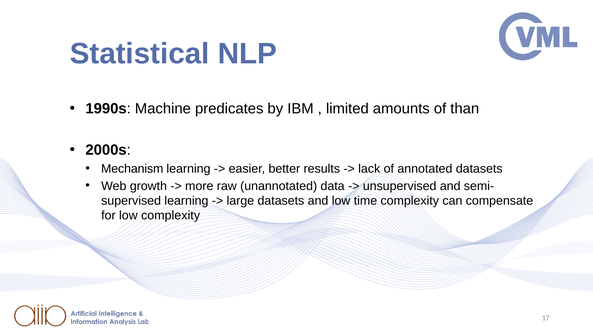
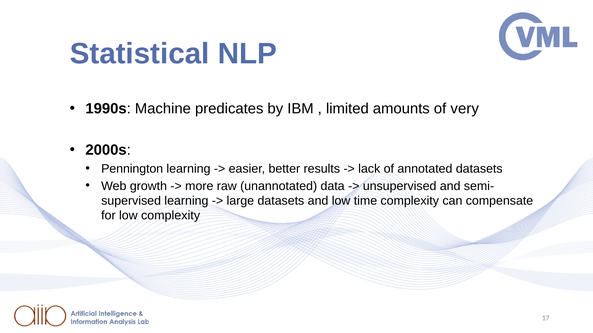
than: than -> very
Mechanism: Mechanism -> Pennington
